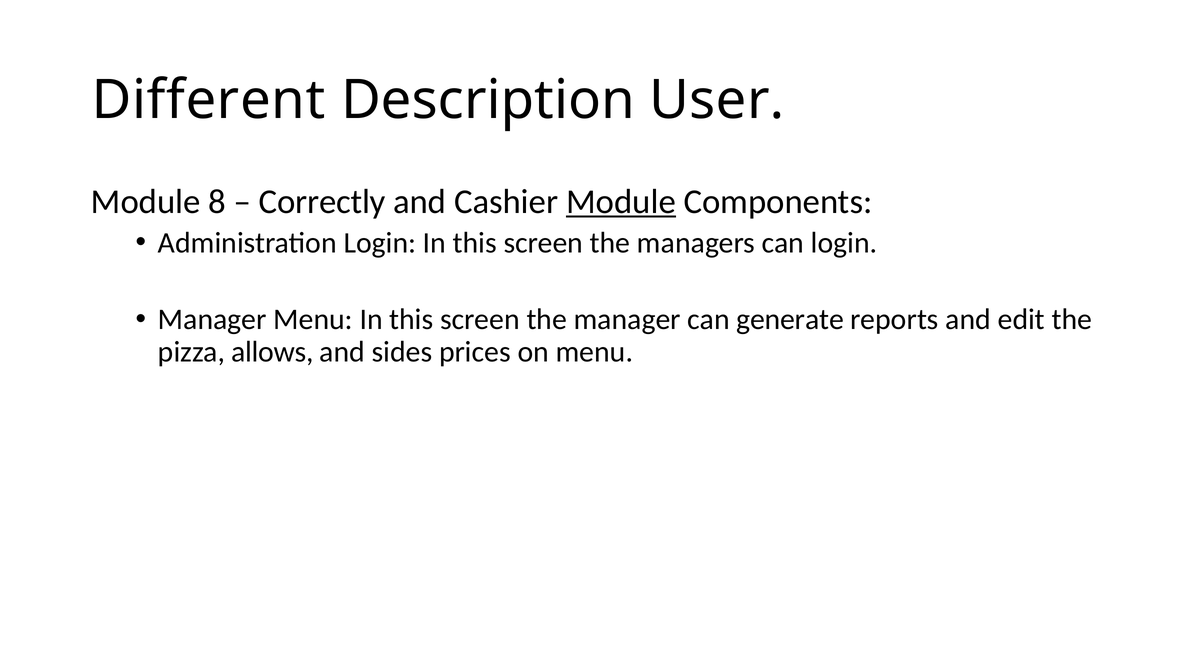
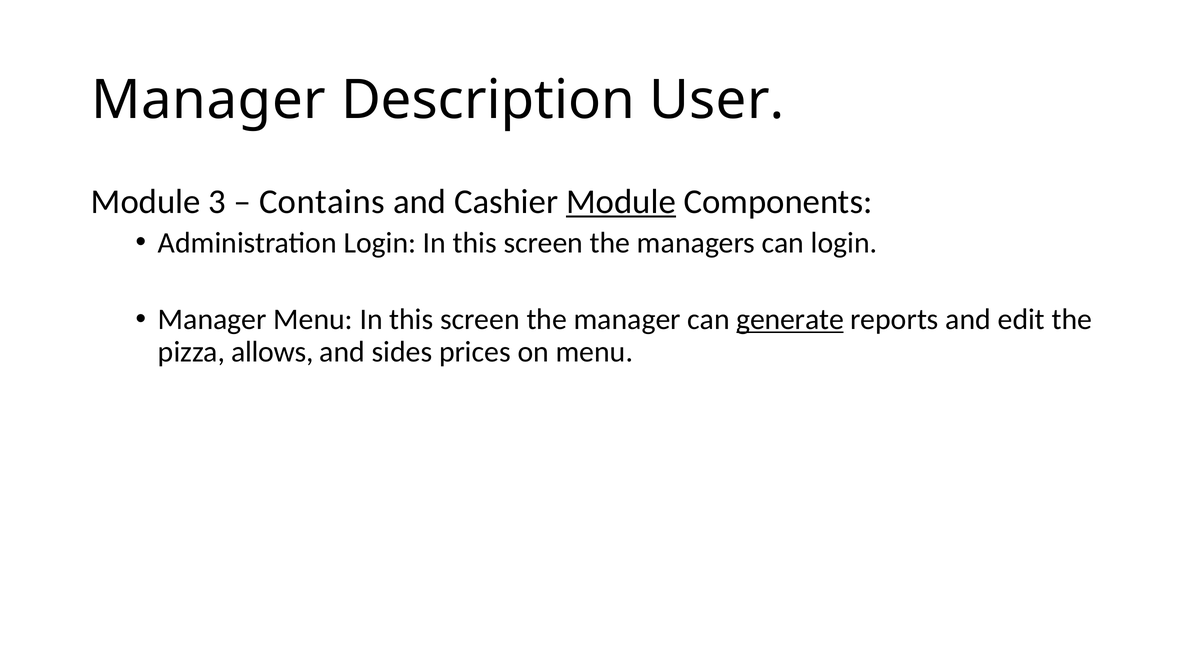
Different at (209, 100): Different -> Manager
8: 8 -> 3
Correctly: Correctly -> Contains
generate underline: none -> present
